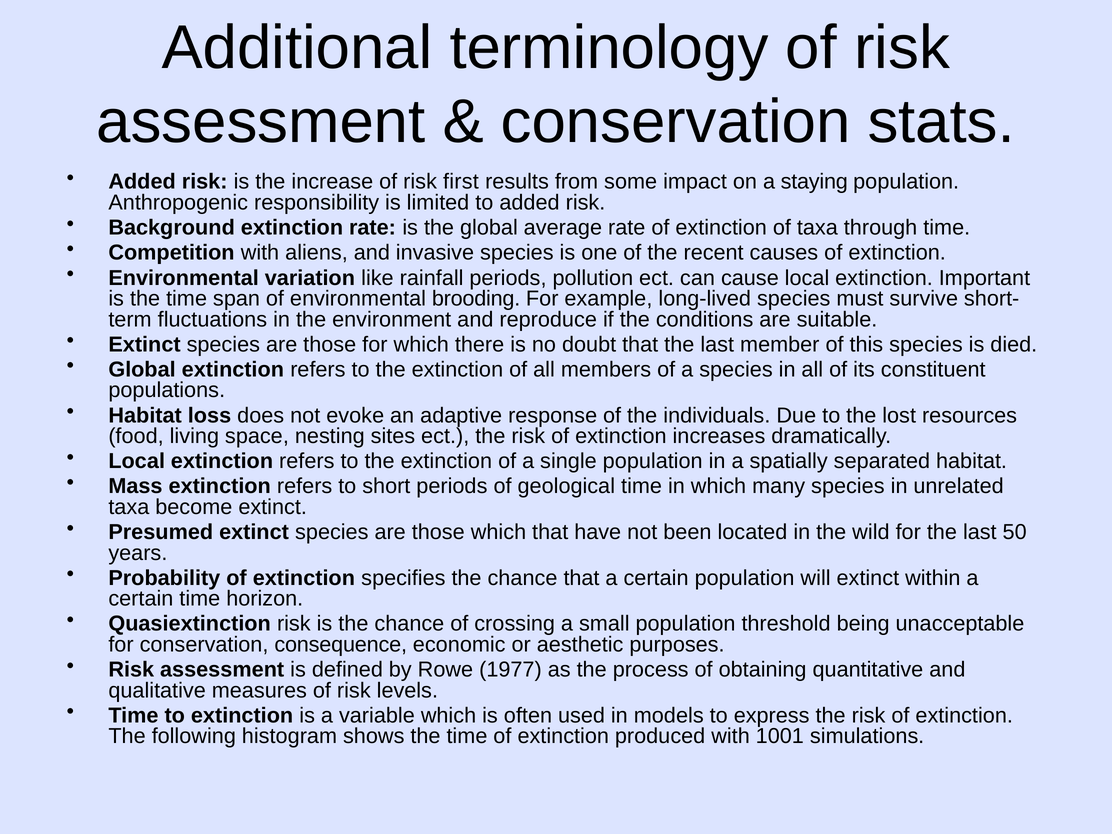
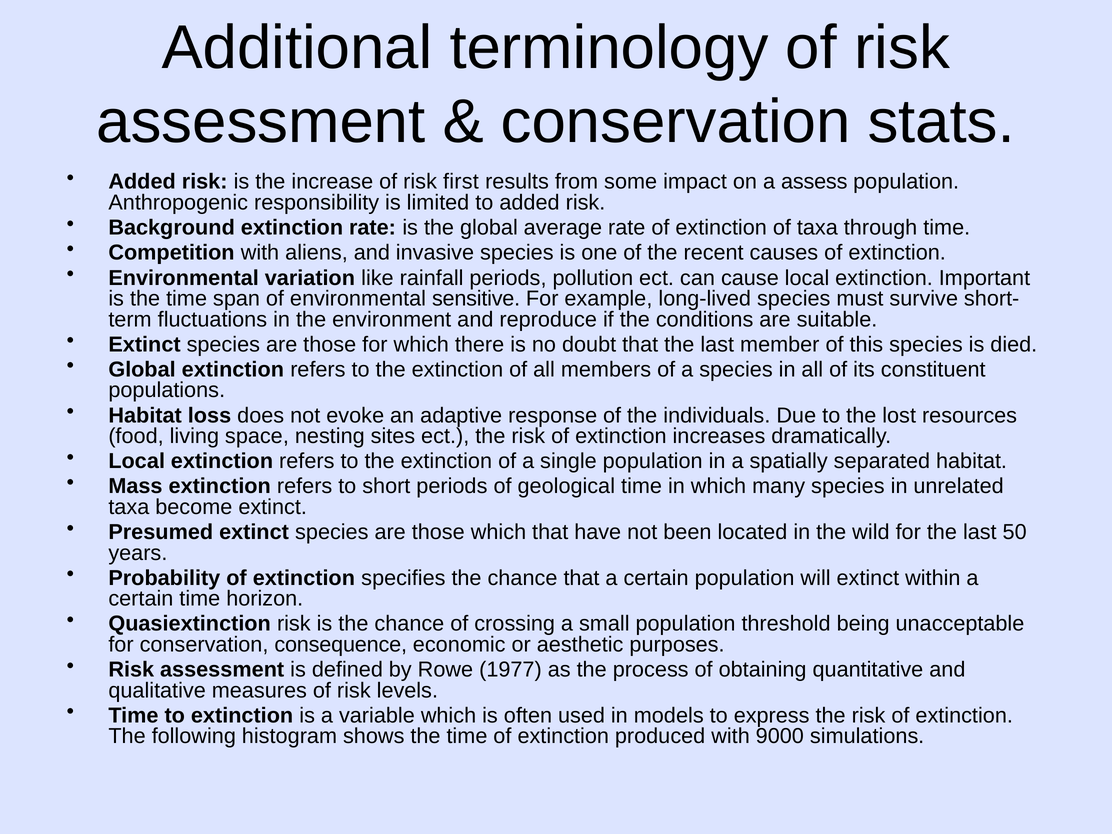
staying: staying -> assess
brooding: brooding -> sensitive
1001: 1001 -> 9000
